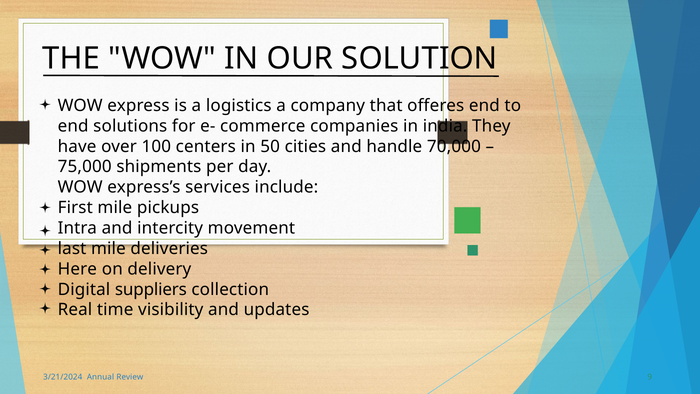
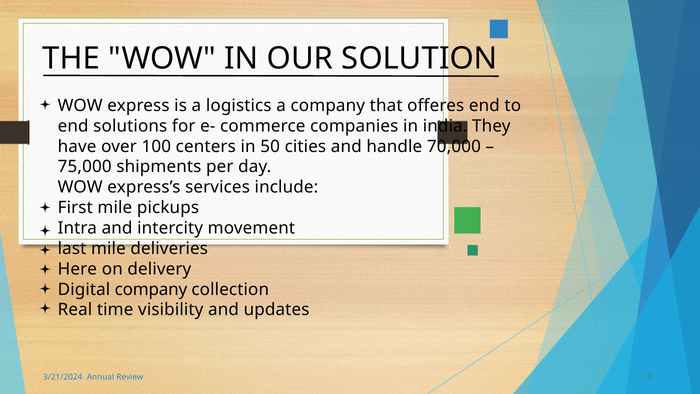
Digital suppliers: suppliers -> company
